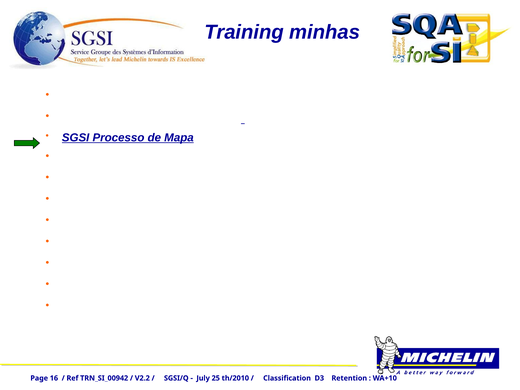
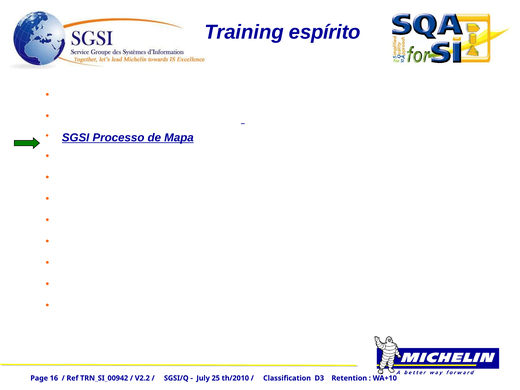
minhas: minhas -> espírito
